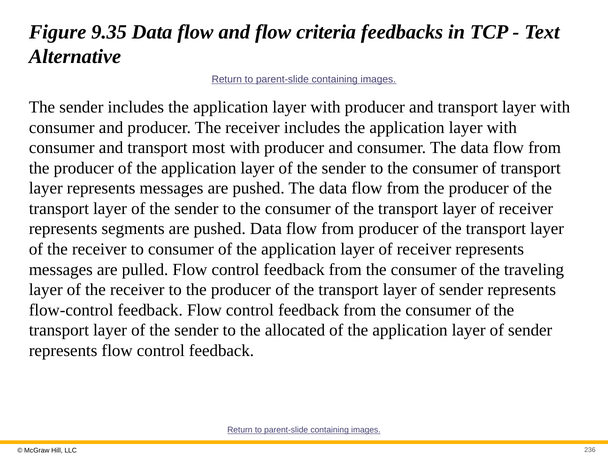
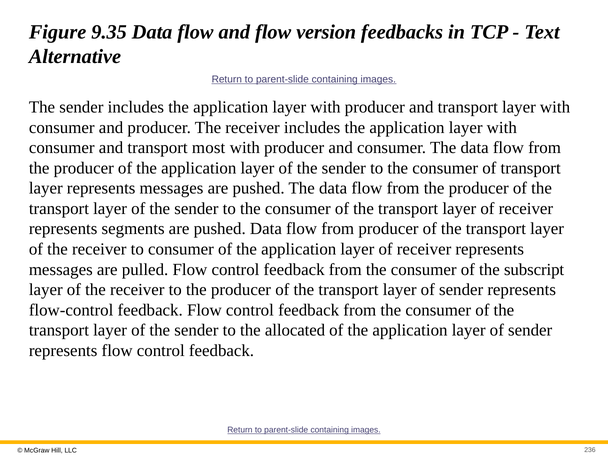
criteria: criteria -> version
traveling: traveling -> subscript
